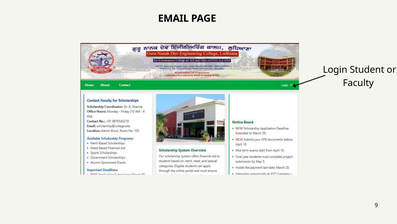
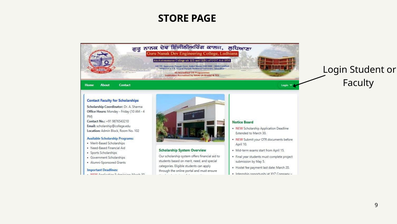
EMAIL: EMAIL -> STORE
